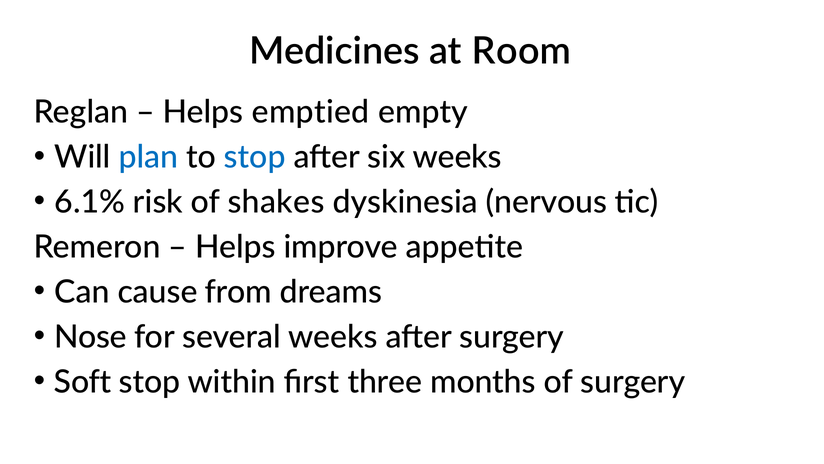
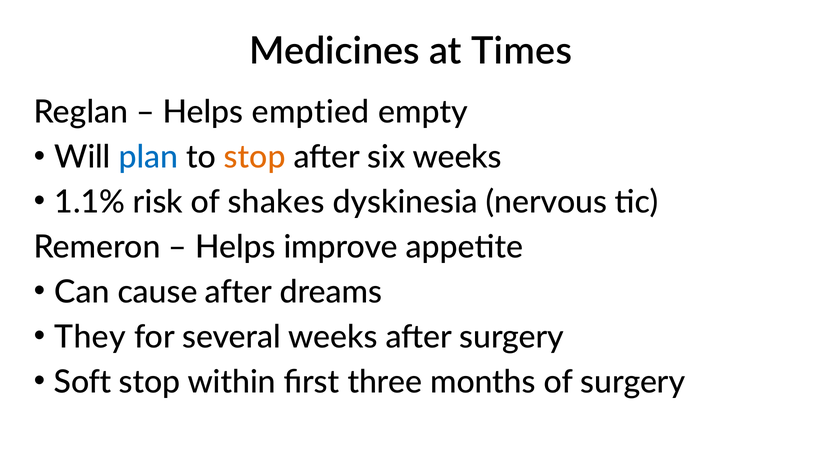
Room: Room -> Times
stop at (255, 157) colour: blue -> orange
6.1%: 6.1% -> 1.1%
cause from: from -> after
Nose: Nose -> They
